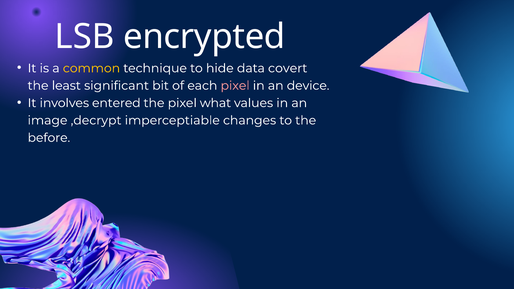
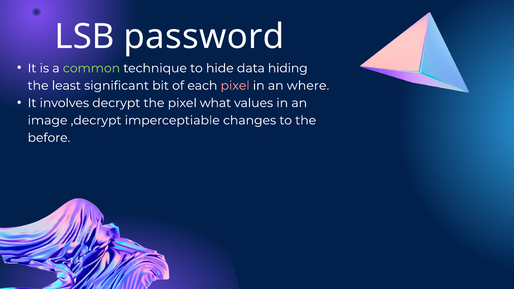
encrypted: encrypted -> password
common colour: yellow -> light green
covert: covert -> hiding
device: device -> where
entered: entered -> decrypt
